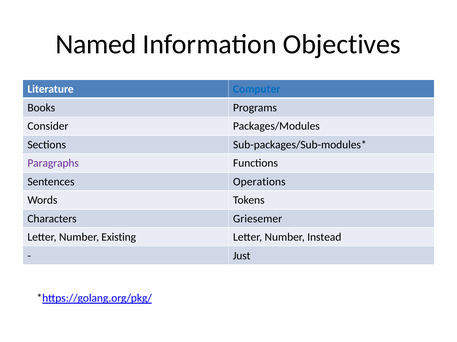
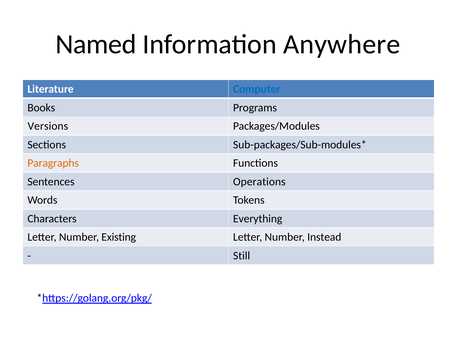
Objectives: Objectives -> Anywhere
Consider: Consider -> Versions
Paragraphs colour: purple -> orange
Griesemer: Griesemer -> Everything
Just: Just -> Still
